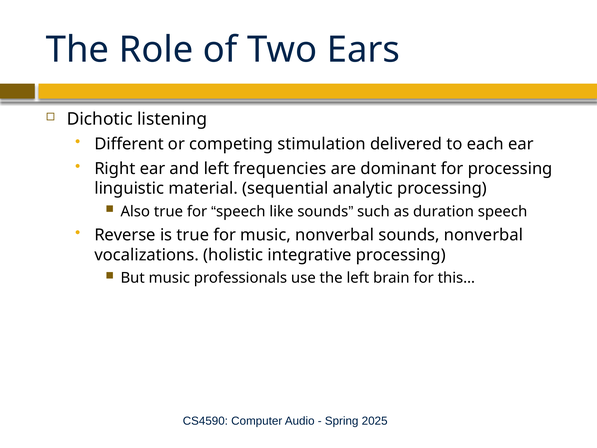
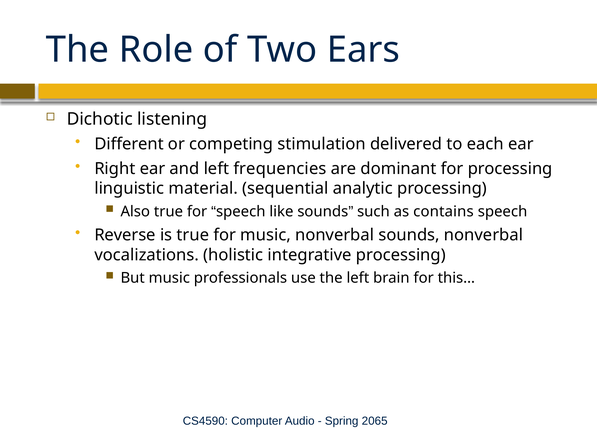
duration: duration -> contains
2025: 2025 -> 2065
